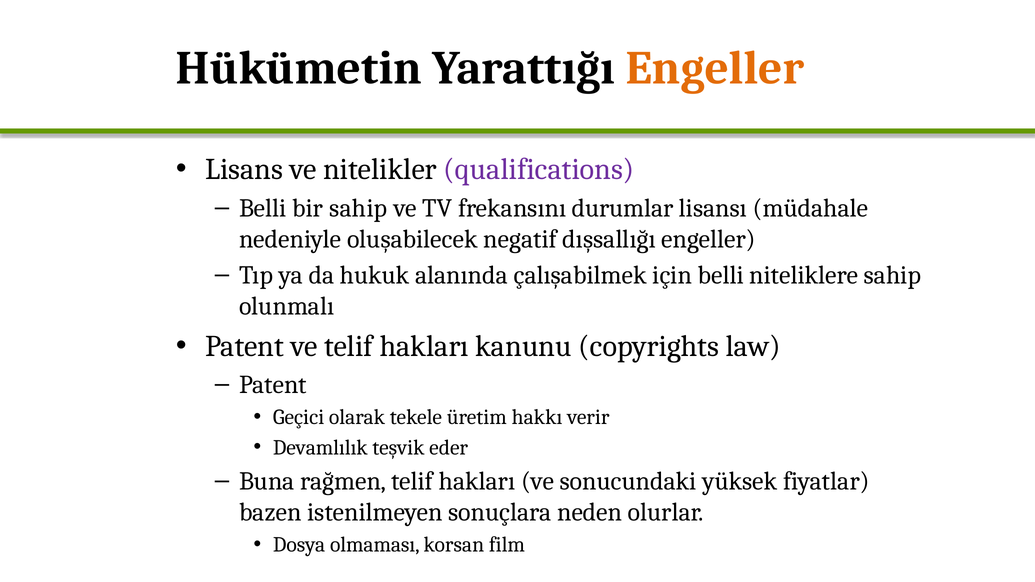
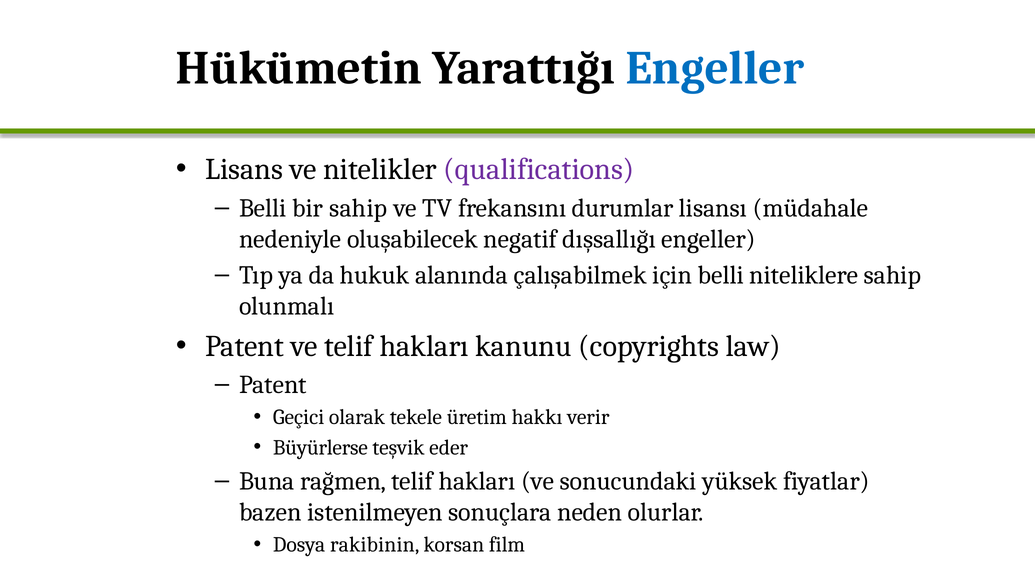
Engeller at (715, 68) colour: orange -> blue
Devamlılık: Devamlılık -> Büyürlerse
olmaması: olmaması -> rakibinin
